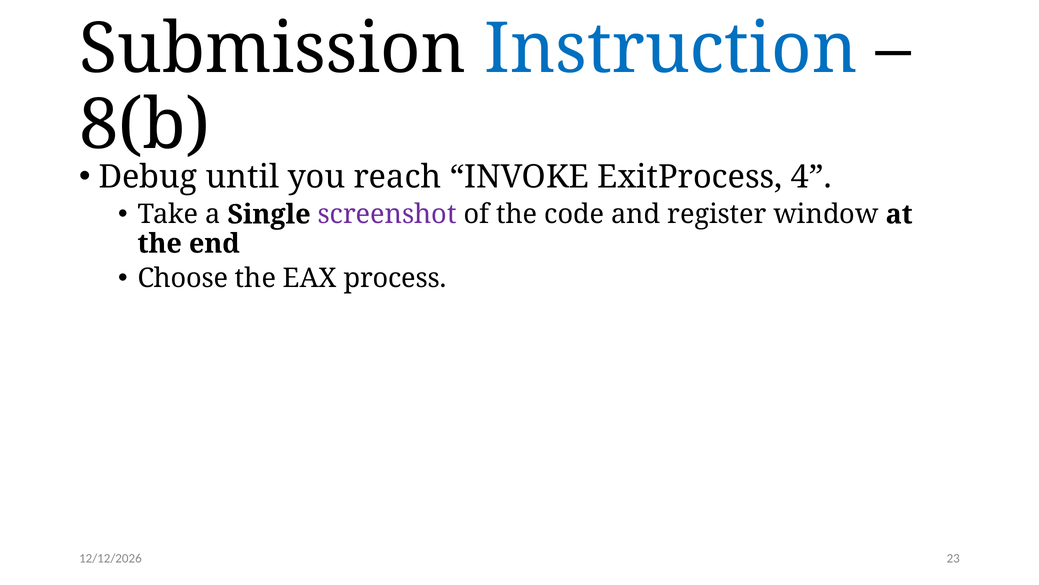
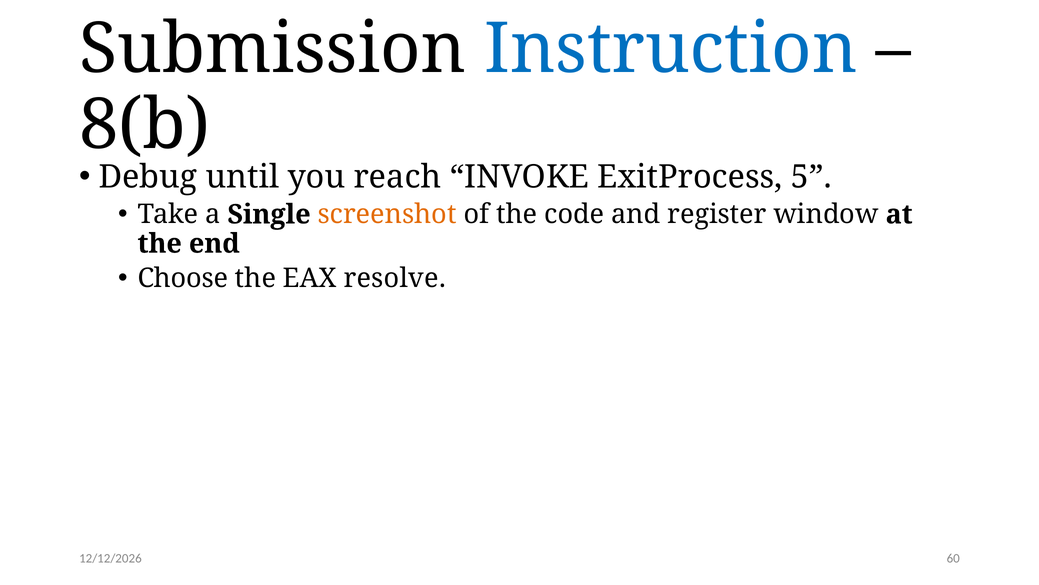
4: 4 -> 5
screenshot colour: purple -> orange
process: process -> resolve
23: 23 -> 60
